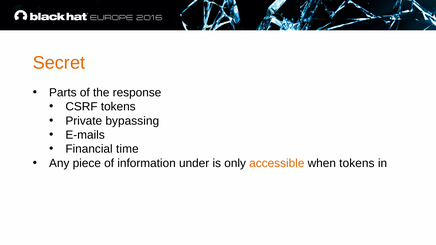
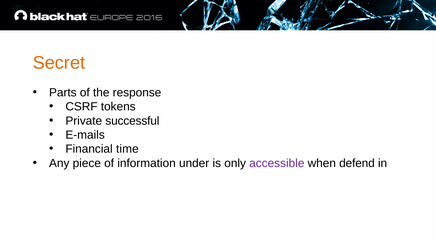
bypassing: bypassing -> successful
accessible colour: orange -> purple
when tokens: tokens -> defend
